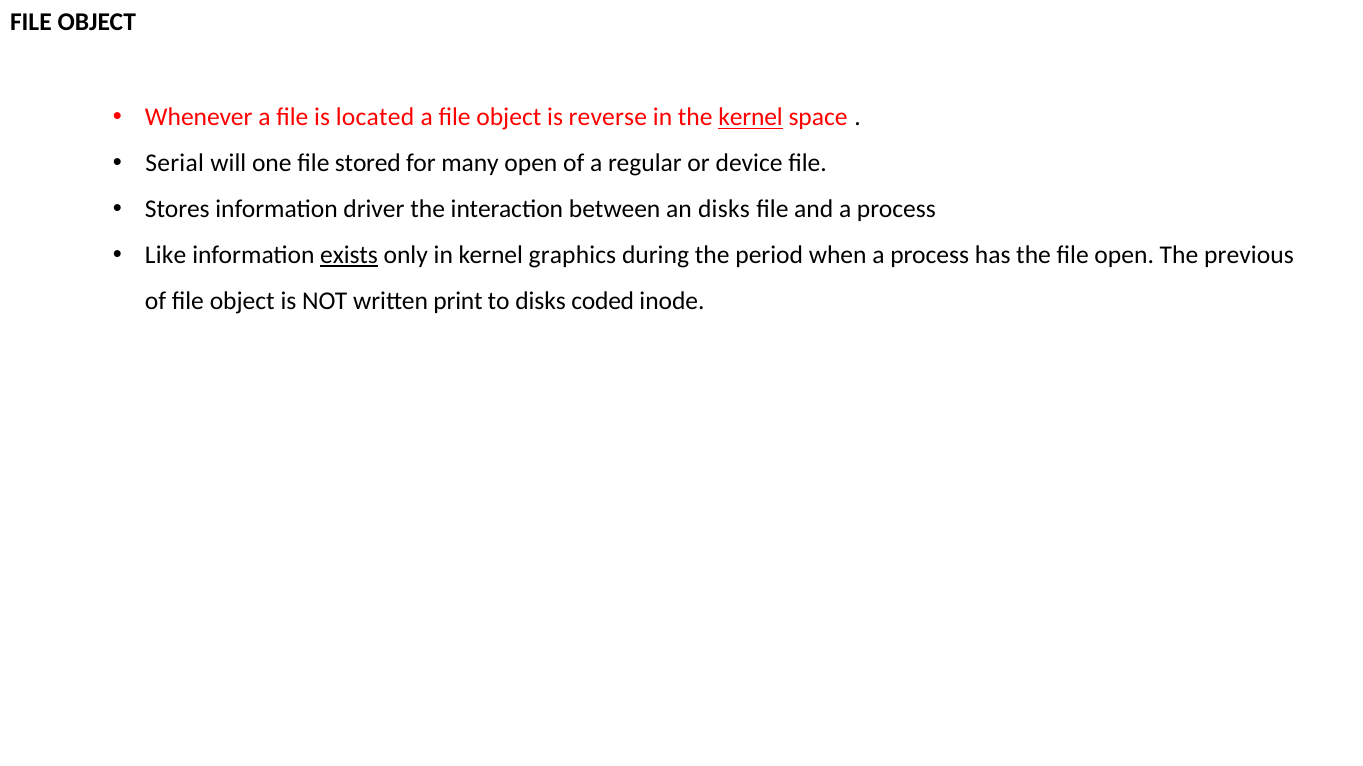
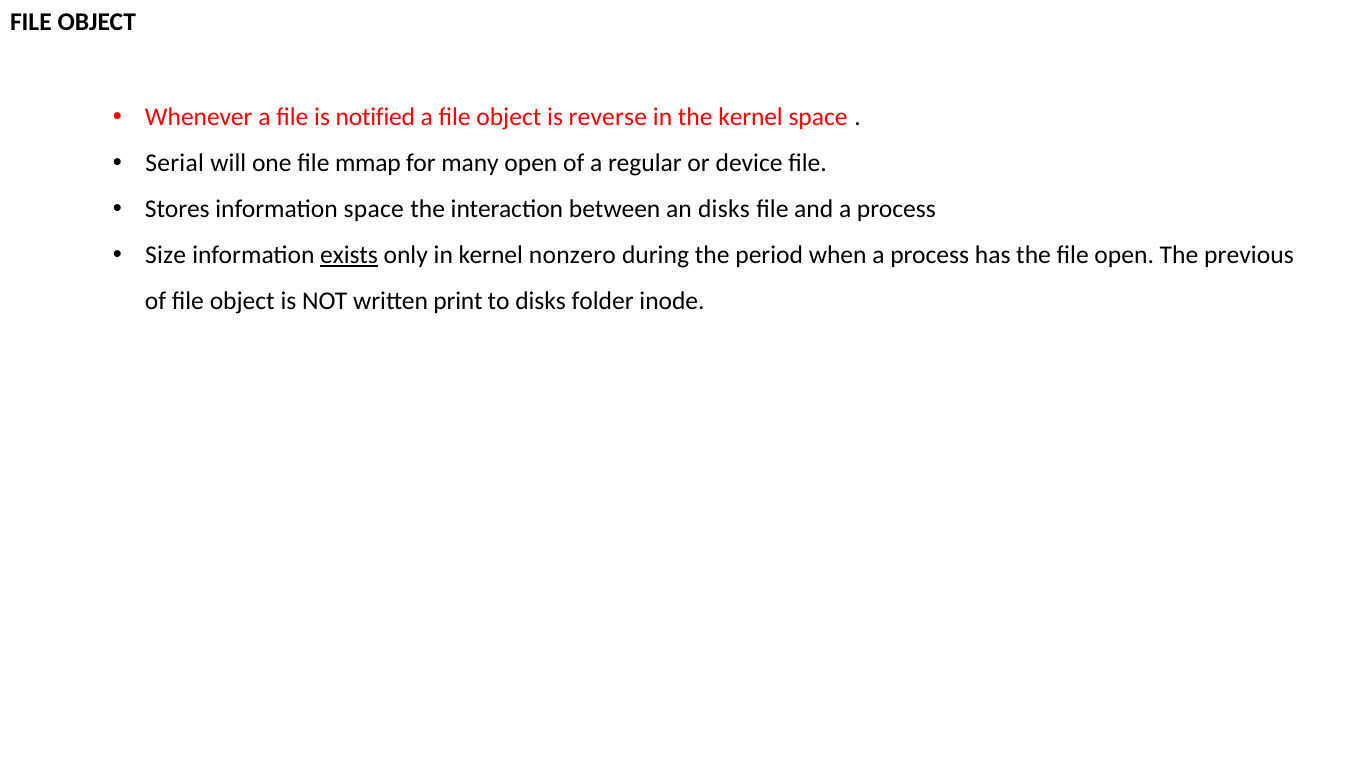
located: located -> notified
kernel at (751, 117) underline: present -> none
stored: stored -> mmap
information driver: driver -> space
Like: Like -> Size
graphics: graphics -> nonzero
coded: coded -> folder
